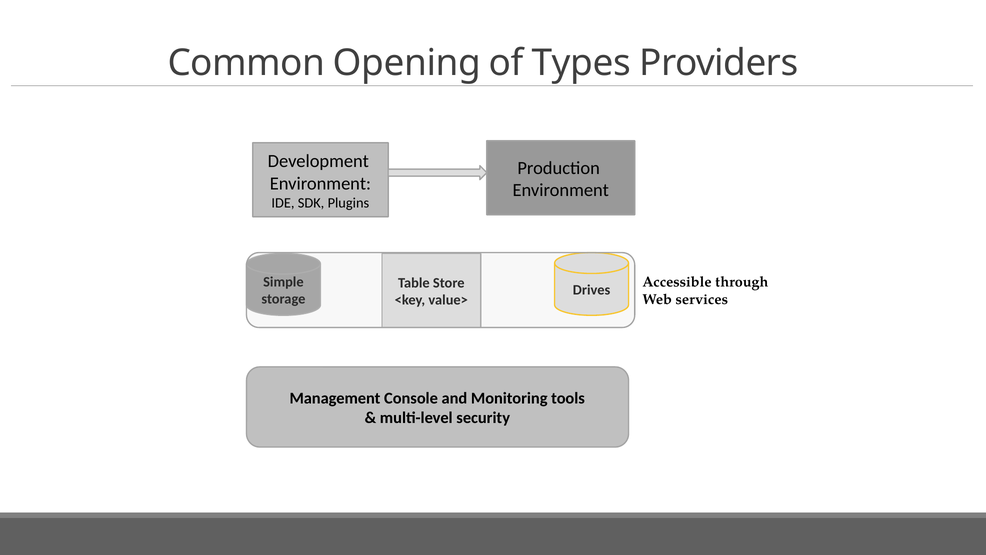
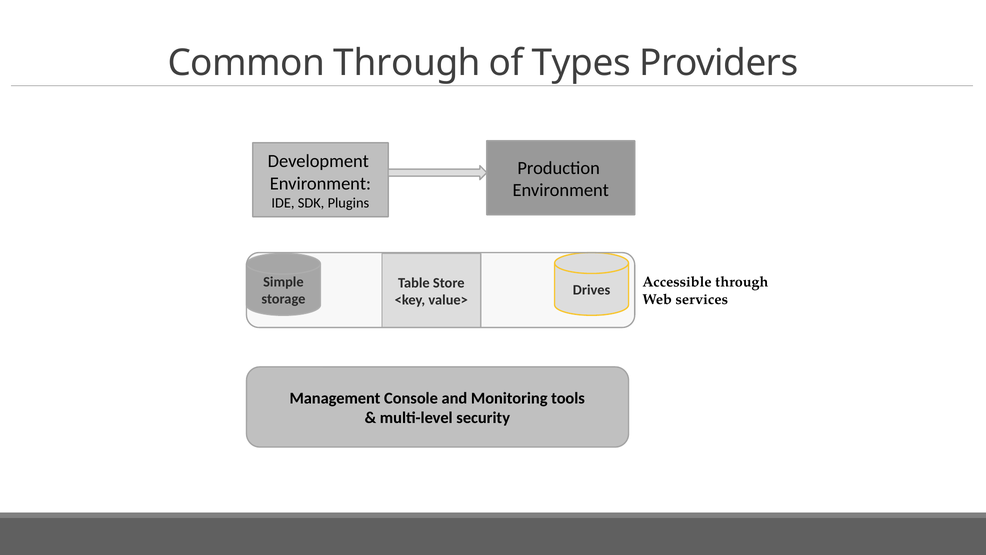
Common Opening: Opening -> Through
